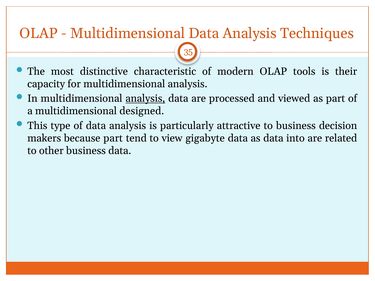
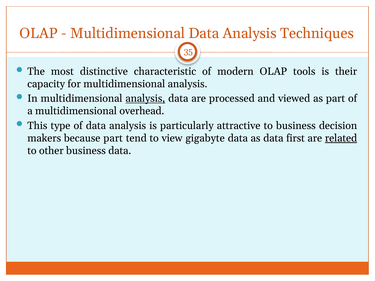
designed: designed -> overhead
into: into -> first
related underline: none -> present
